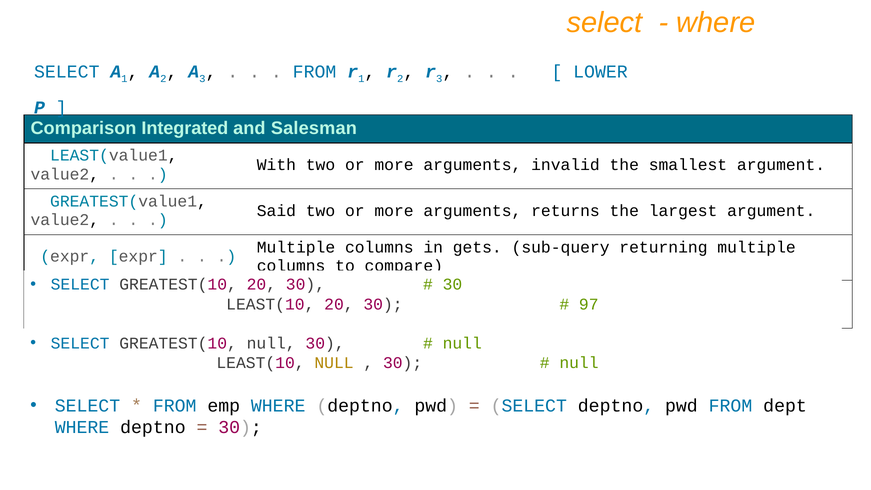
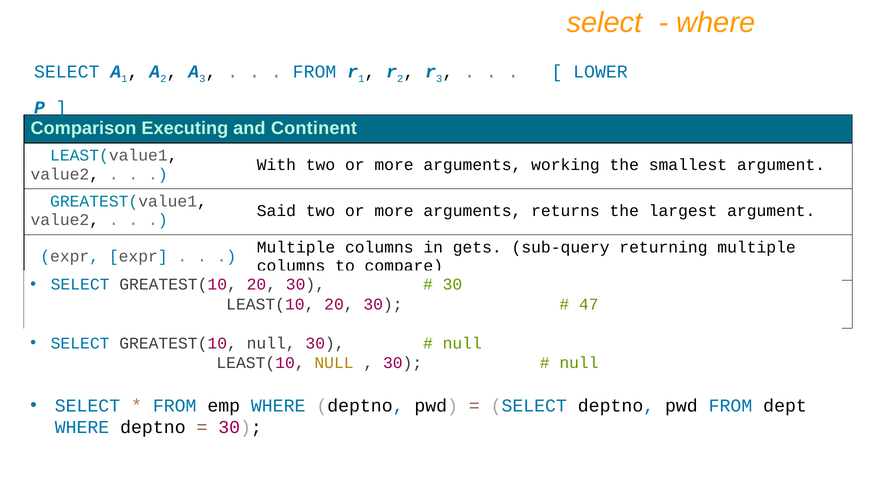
Integrated: Integrated -> Executing
Salesman: Salesman -> Continent
invalid: invalid -> working
97: 97 -> 47
